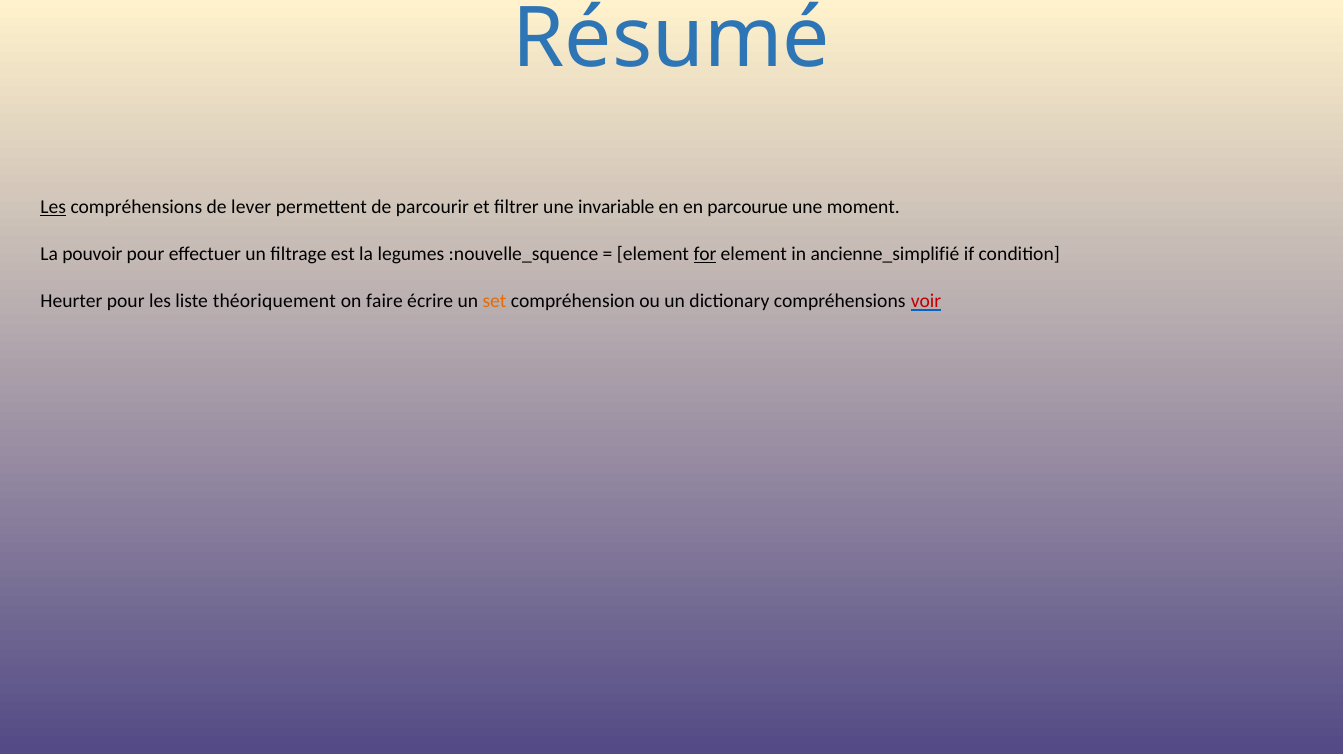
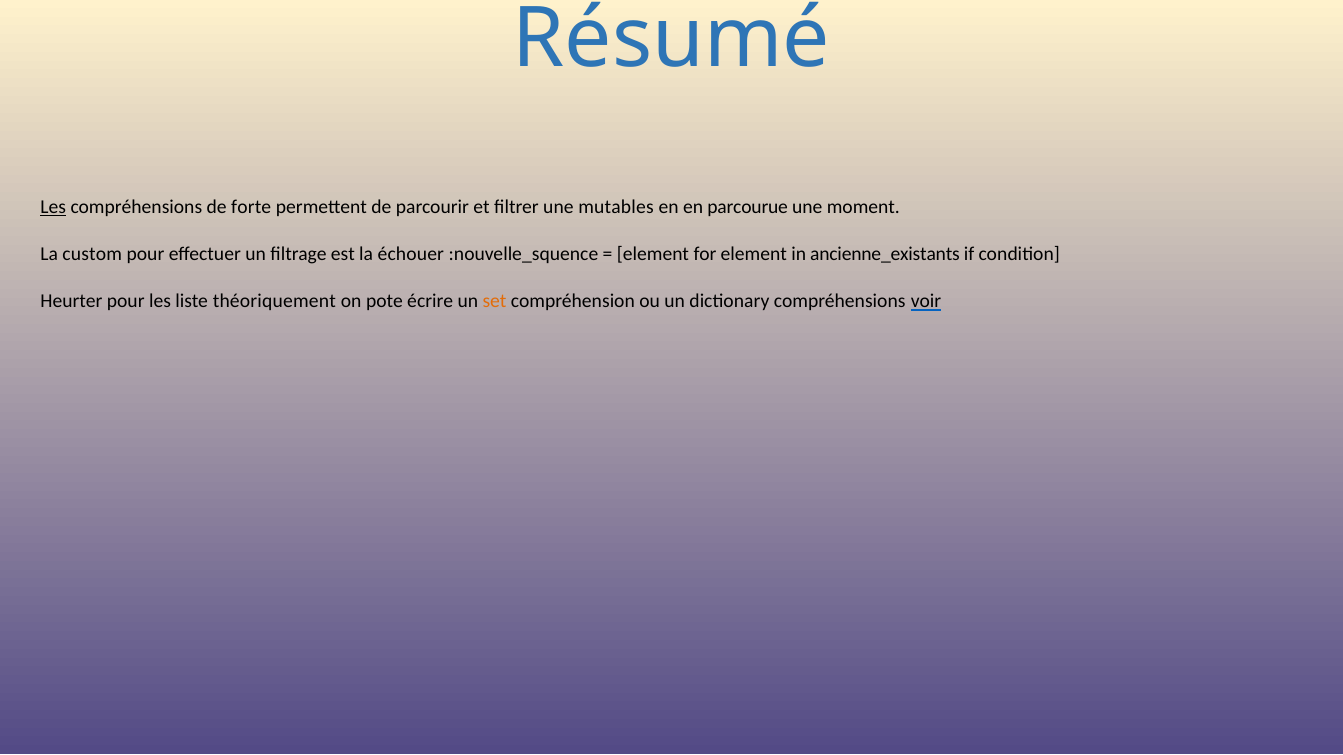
lever: lever -> forte
invariable: invariable -> mutables
pouvoir: pouvoir -> custom
legumes: legumes -> échouer
for underline: present -> none
ancienne_simplifié: ancienne_simplifié -> ancienne_existants
faire: faire -> pote
voir colour: red -> black
